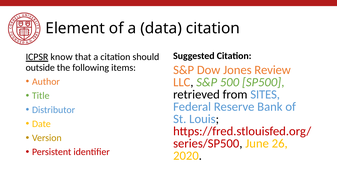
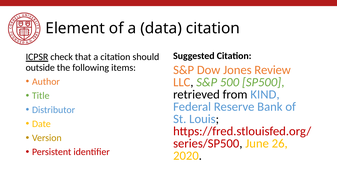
know: know -> check
SITES: SITES -> KIND
